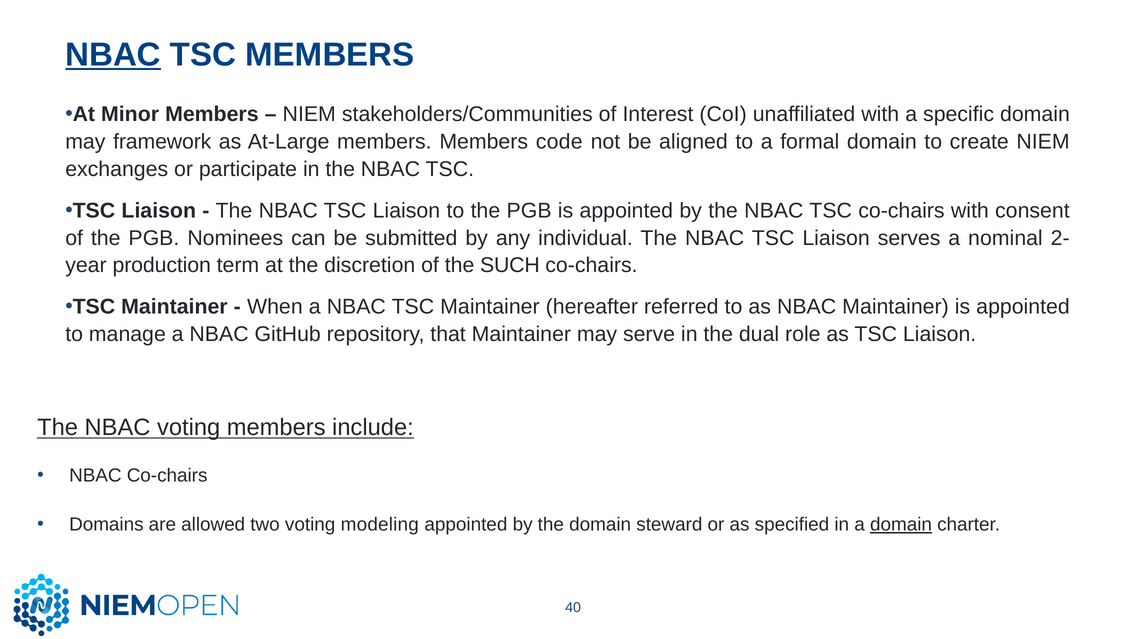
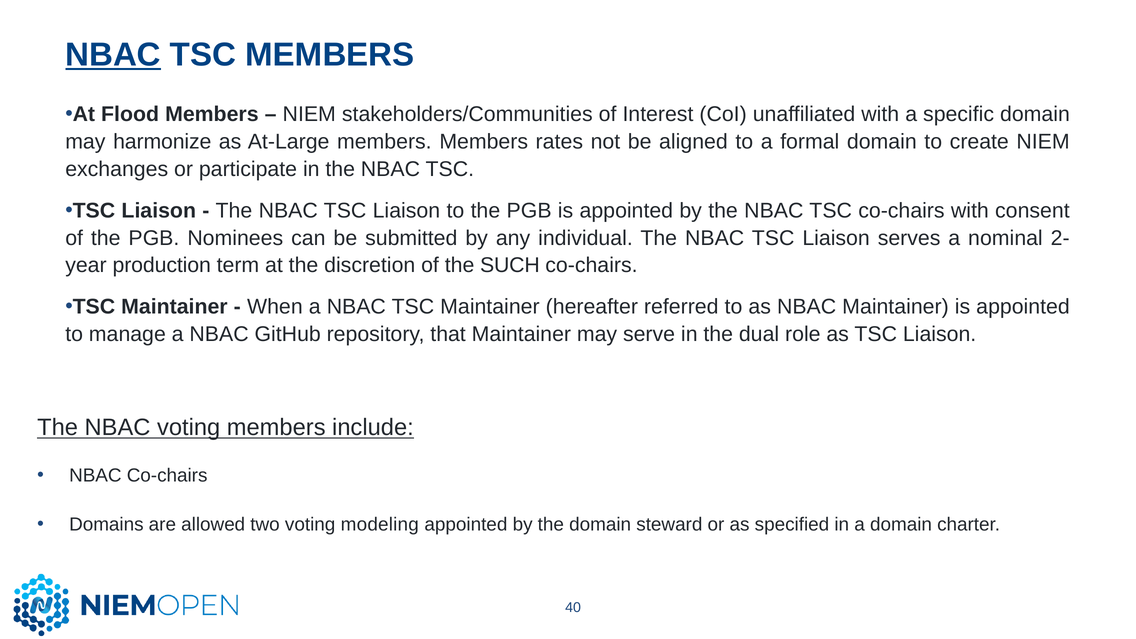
Minor: Minor -> Flood
framework: framework -> harmonize
code: code -> rates
domain at (901, 525) underline: present -> none
